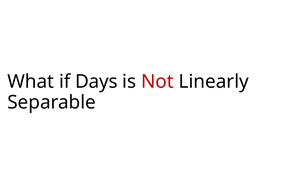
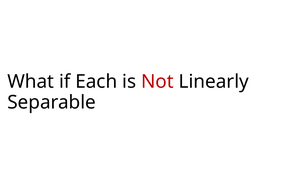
Days: Days -> Each
